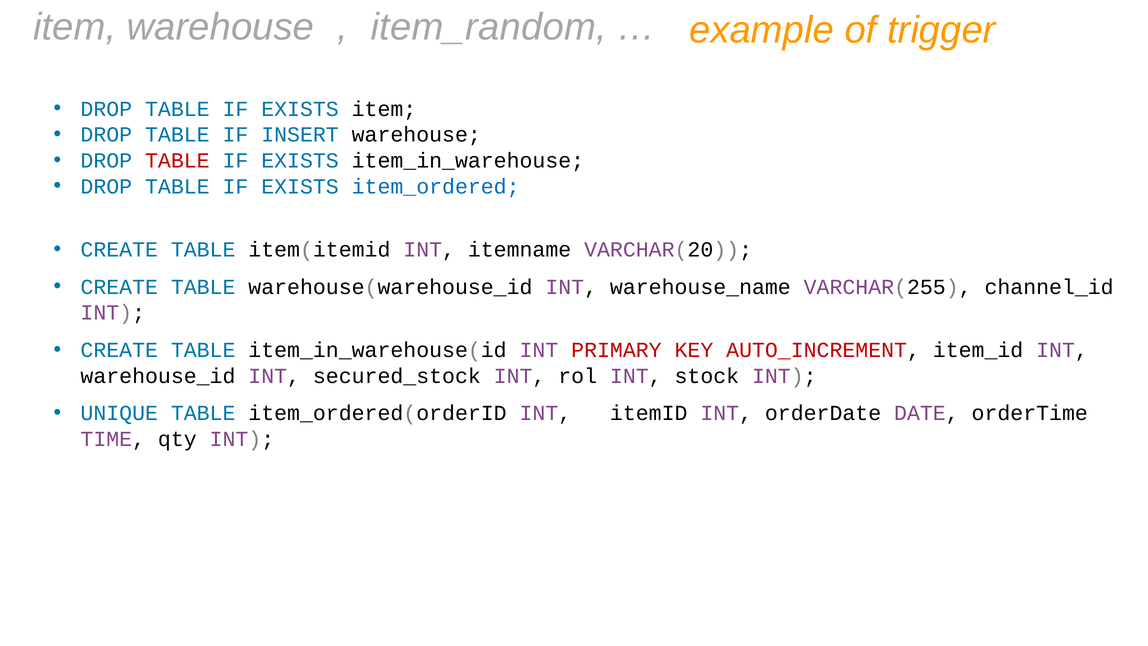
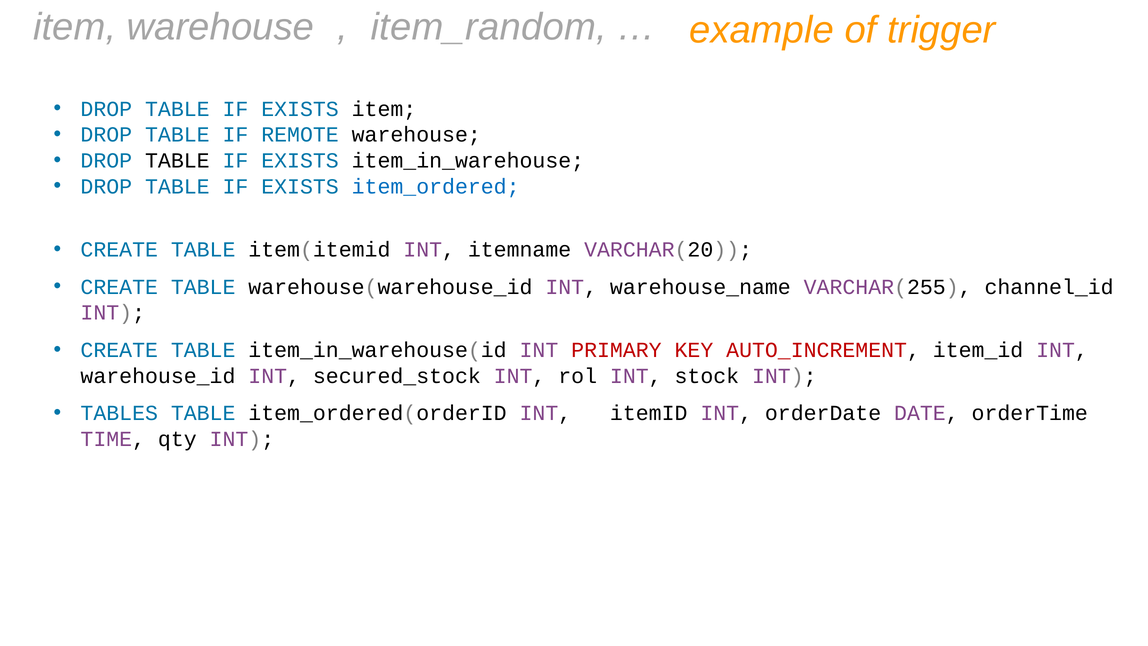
INSERT: INSERT -> REMOTE
TABLE at (177, 161) colour: red -> black
UNIQUE: UNIQUE -> TABLES
